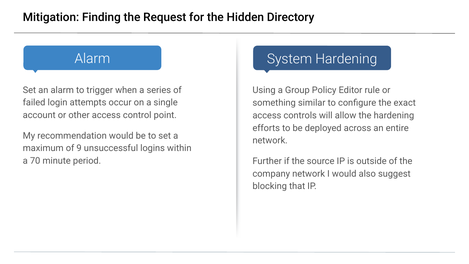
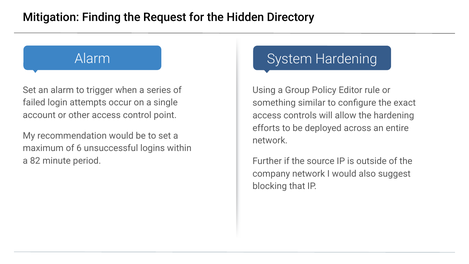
9: 9 -> 6
70: 70 -> 82
